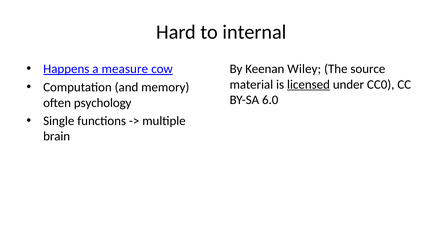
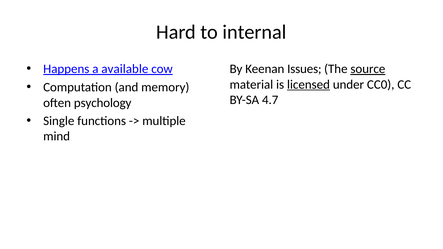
measure: measure -> available
Wiley: Wiley -> Issues
source underline: none -> present
6.0: 6.0 -> 4.7
brain: brain -> mind
